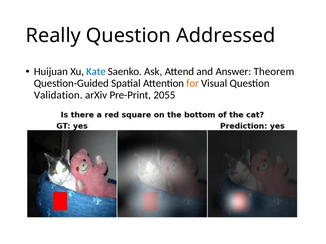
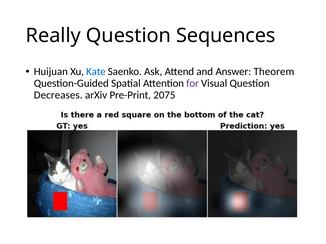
Addressed: Addressed -> Sequences
for colour: orange -> purple
Validation: Validation -> Decreases
2055: 2055 -> 2075
